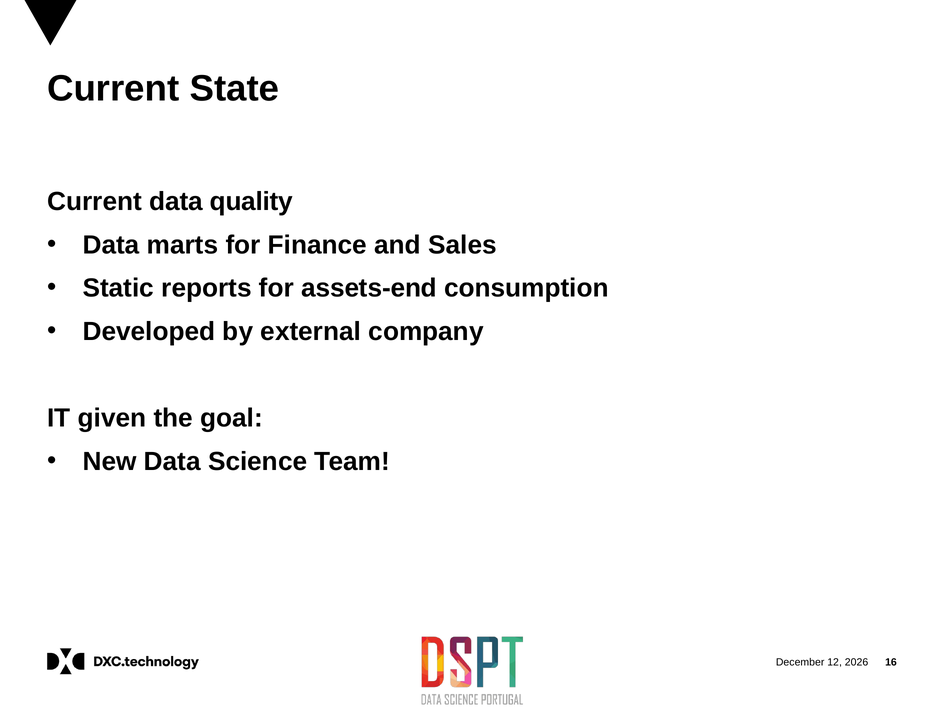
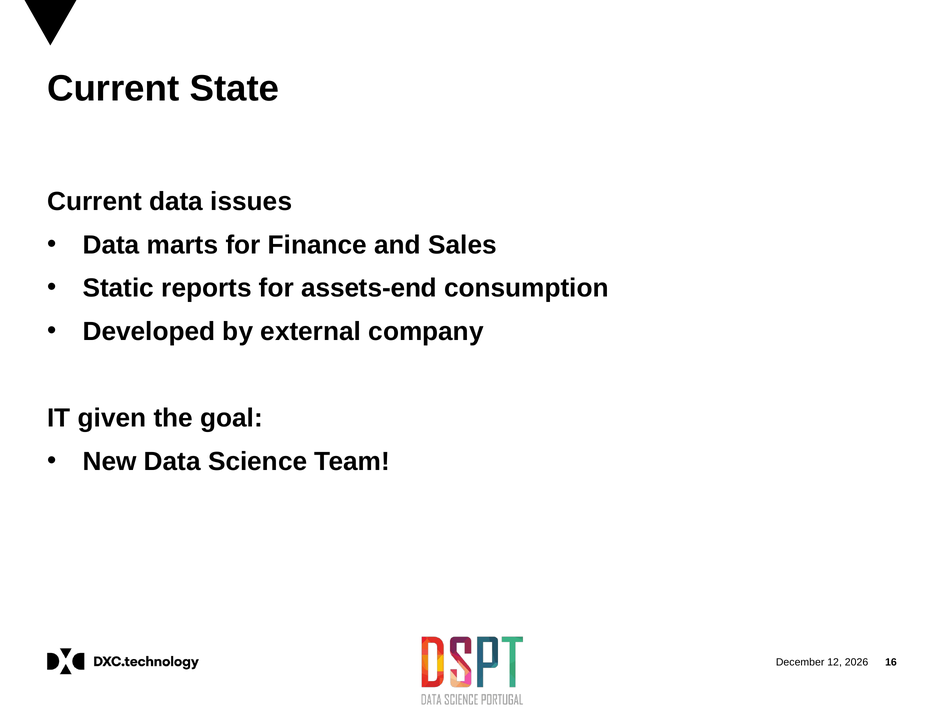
quality: quality -> issues
